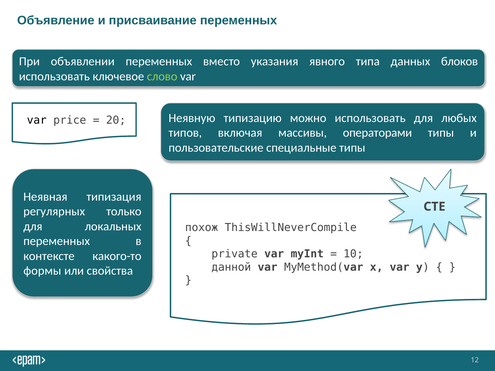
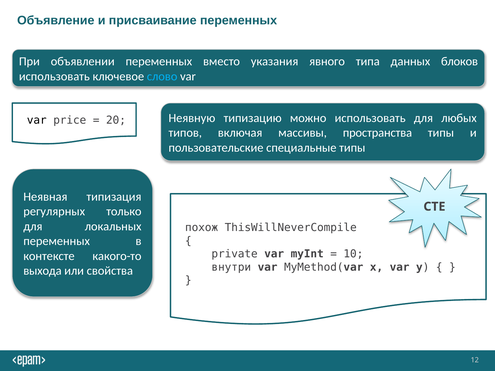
слово colour: light green -> light blue
операторами: операторами -> пространства
данной: данной -> внутри
формы: формы -> выхода
